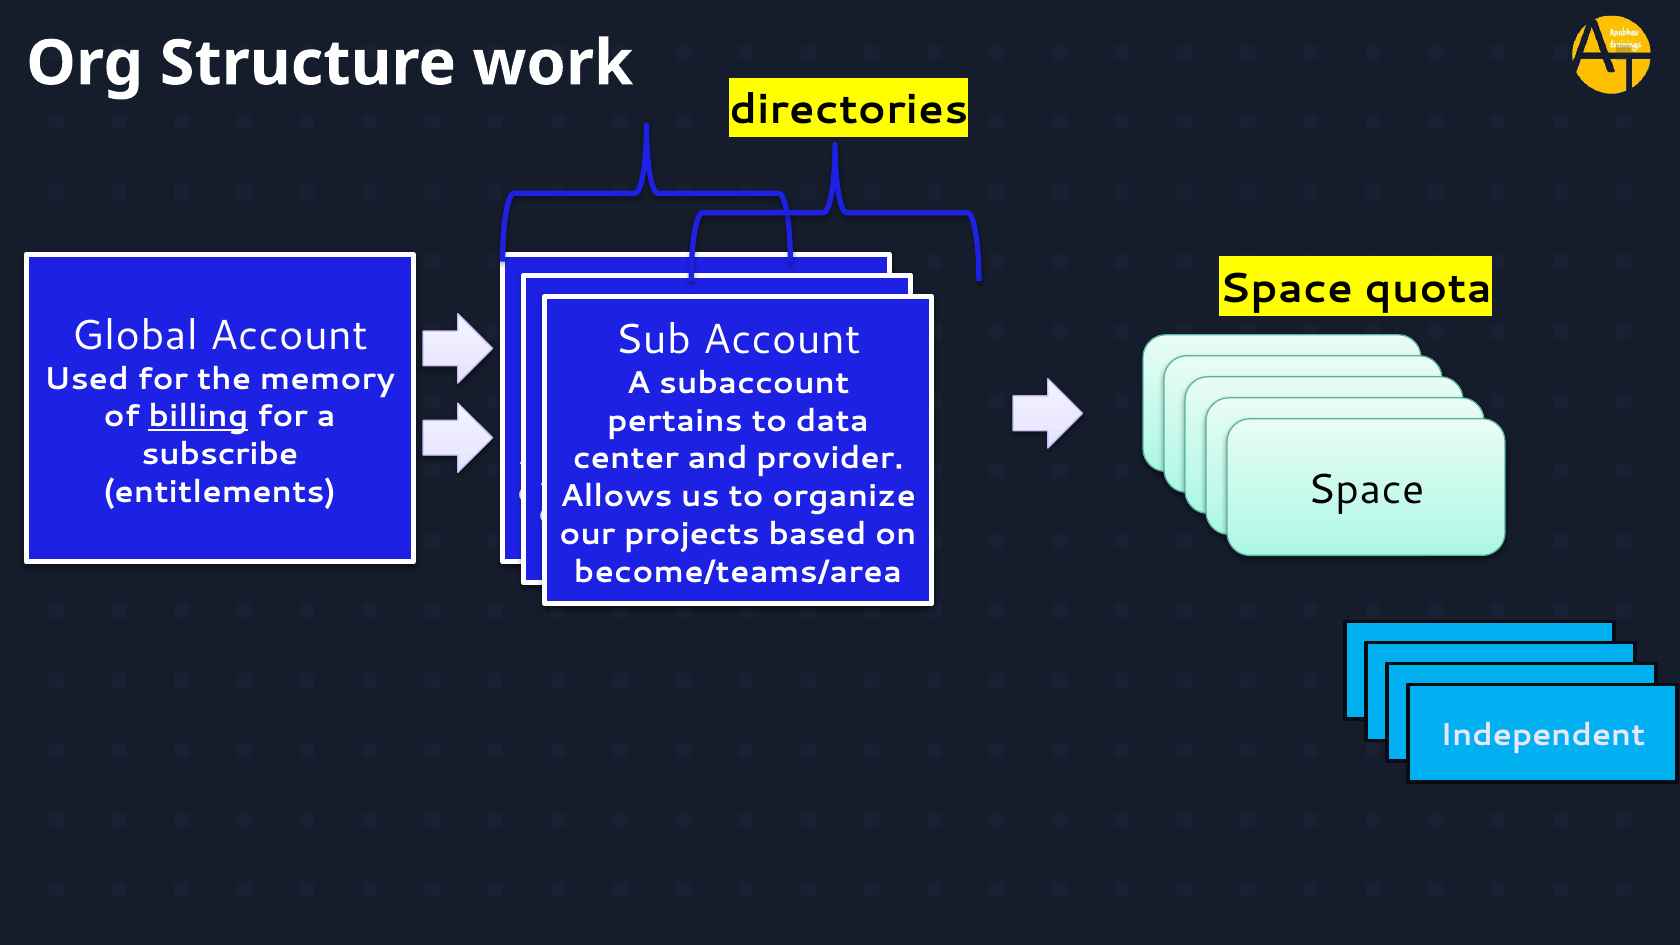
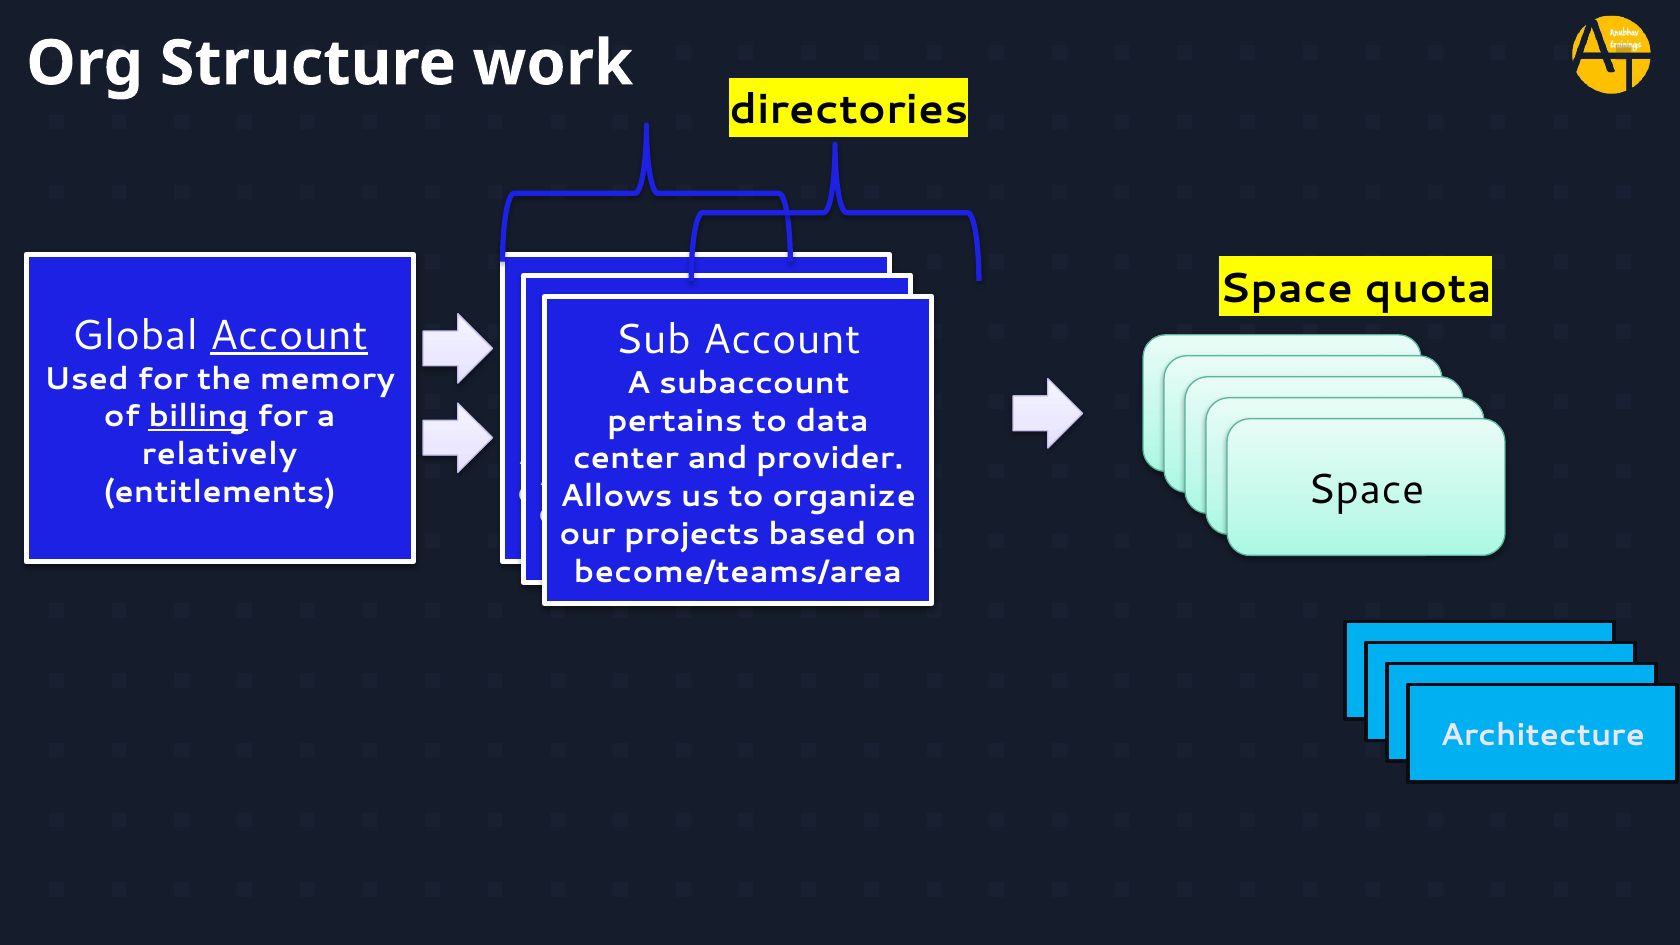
Account at (289, 335) underline: none -> present
subscribe: subscribe -> relatively
Independent: Independent -> Architecture
